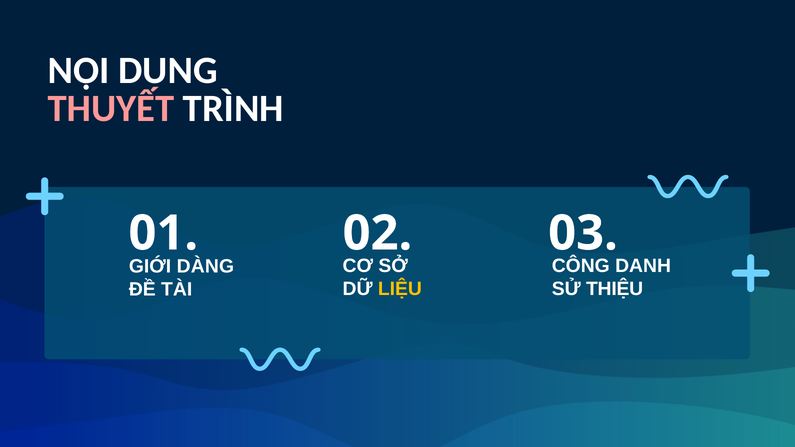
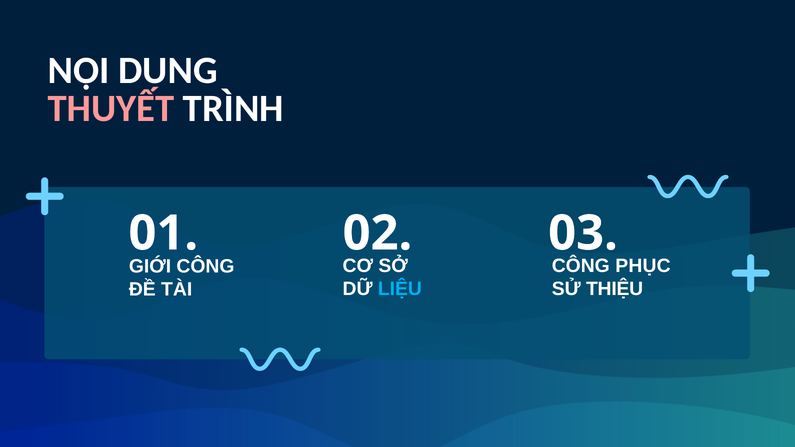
DANH: DANH -> PHỤC
DÀNG at (205, 267): DÀNG -> CÔNG
LIỆU colour: yellow -> light blue
